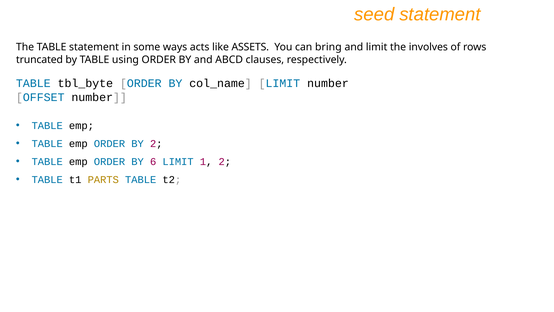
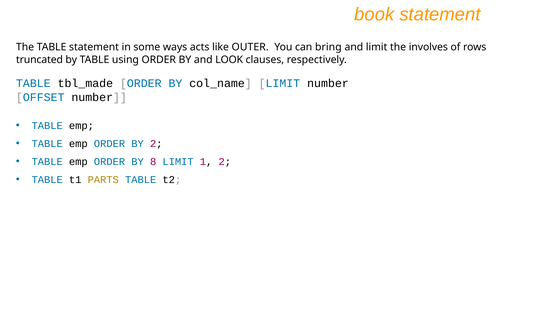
seed: seed -> book
ASSETS: ASSETS -> OUTER
ABCD: ABCD -> LOOK
tbl_byte: tbl_byte -> tbl_made
6: 6 -> 8
